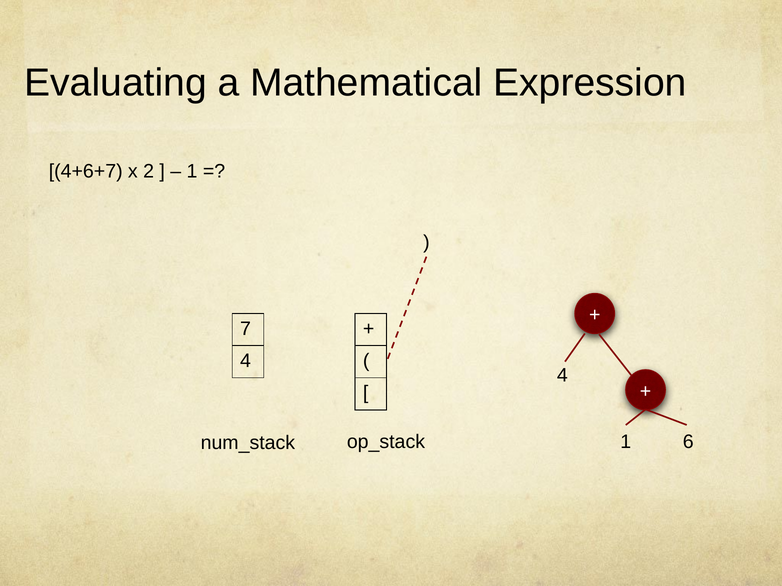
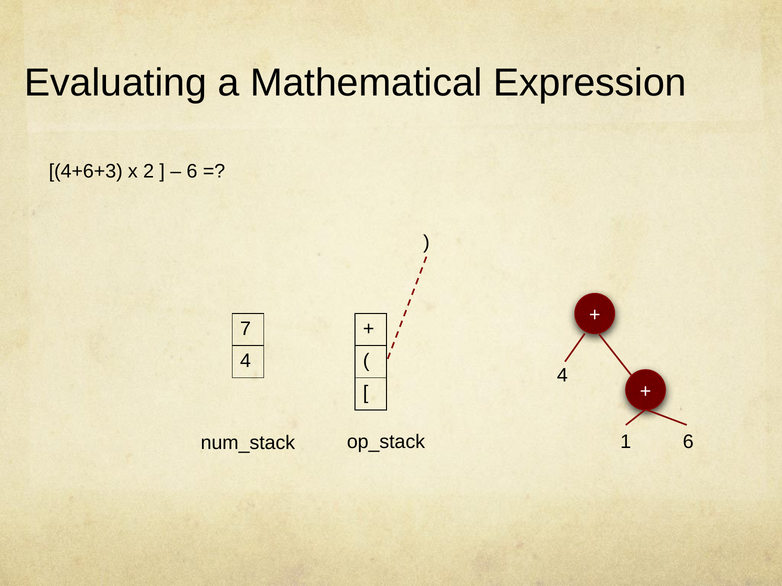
4+6+7: 4+6+7 -> 4+6+3
1 at (192, 172): 1 -> 6
